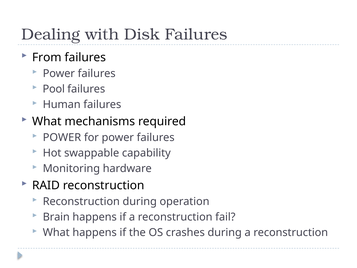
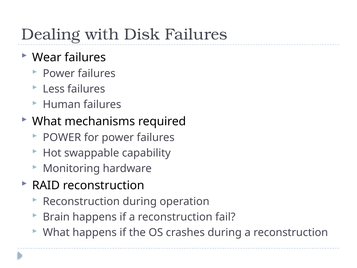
From: From -> Wear
Pool: Pool -> Less
